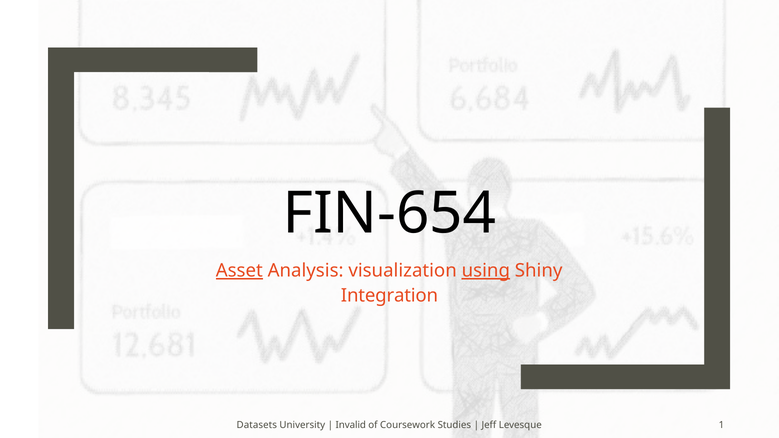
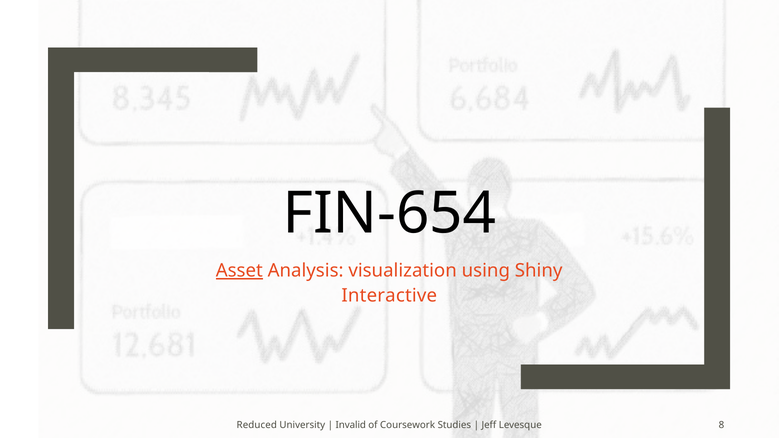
using underline: present -> none
Integration: Integration -> Interactive
Datasets: Datasets -> Reduced
1: 1 -> 8
